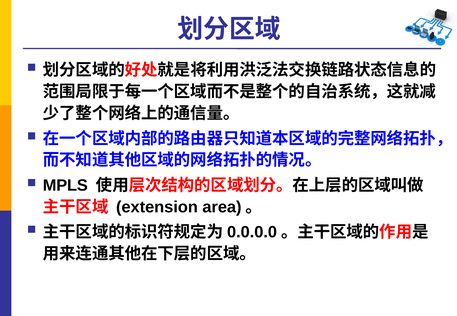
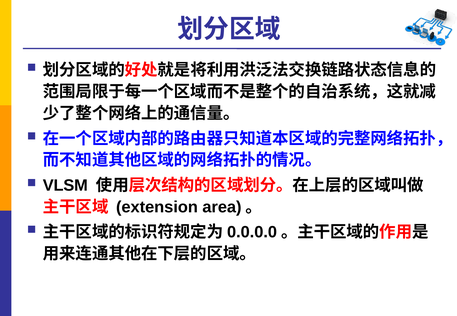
MPLS: MPLS -> VLSM
